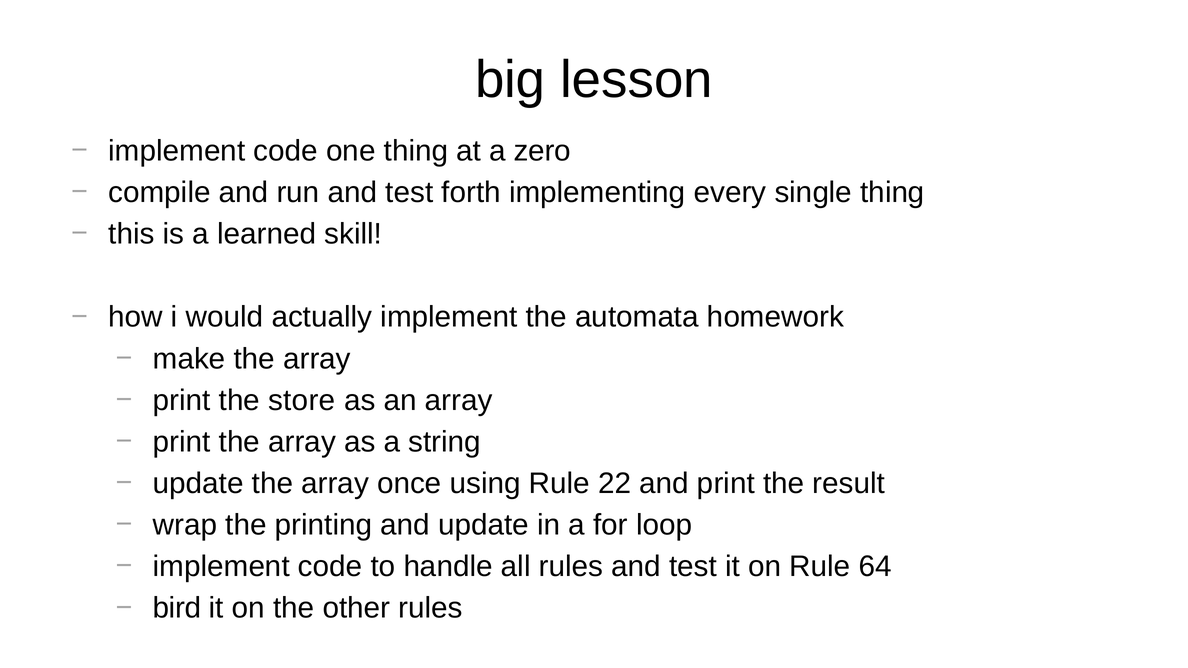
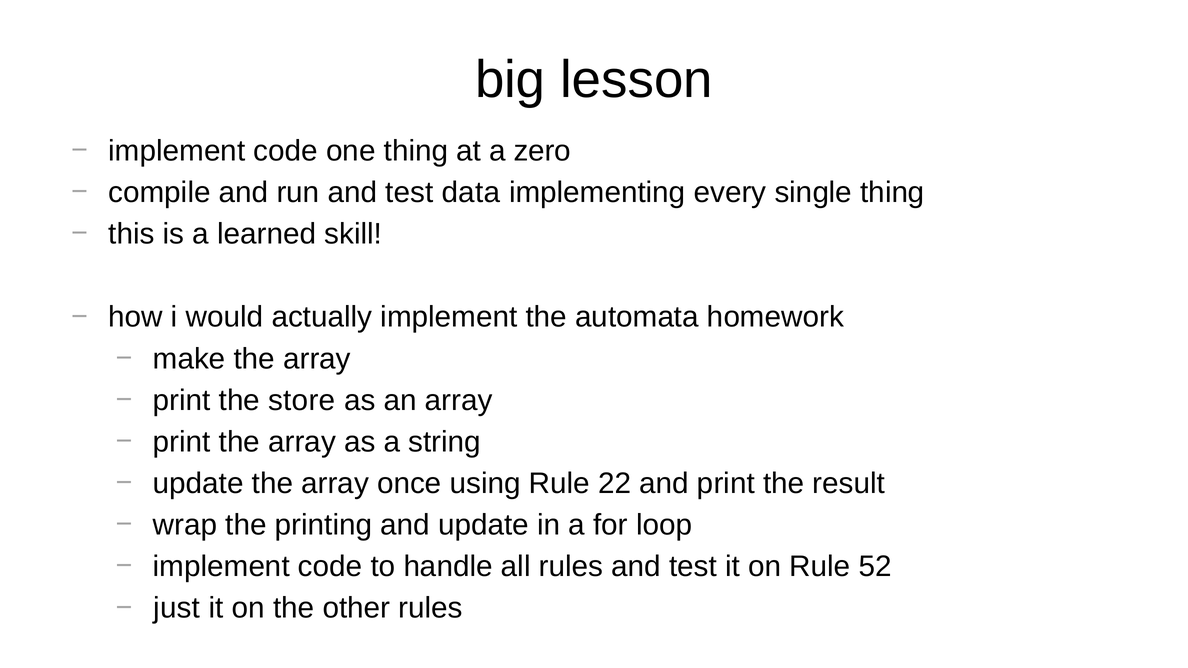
forth: forth -> data
64: 64 -> 52
bird: bird -> just
